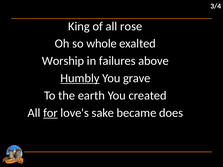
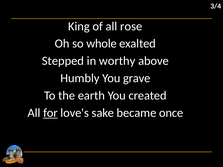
Worship: Worship -> Stepped
failures: failures -> worthy
Humbly underline: present -> none
does: does -> once
